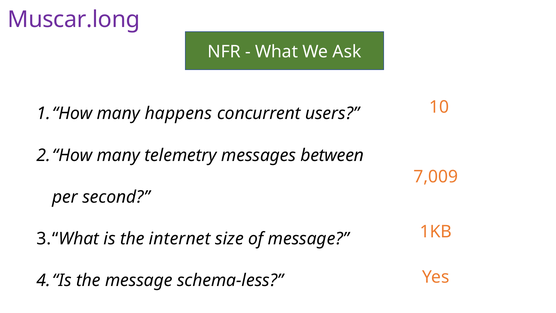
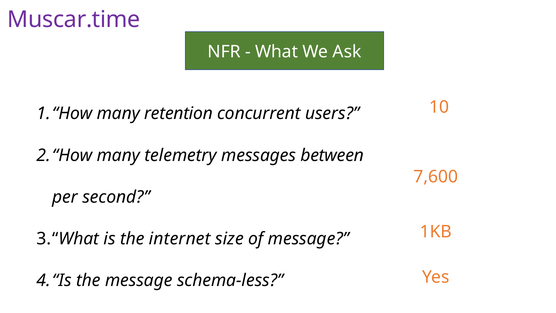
Muscar.long: Muscar.long -> Muscar.time
happens: happens -> retention
7,009: 7,009 -> 7,600
